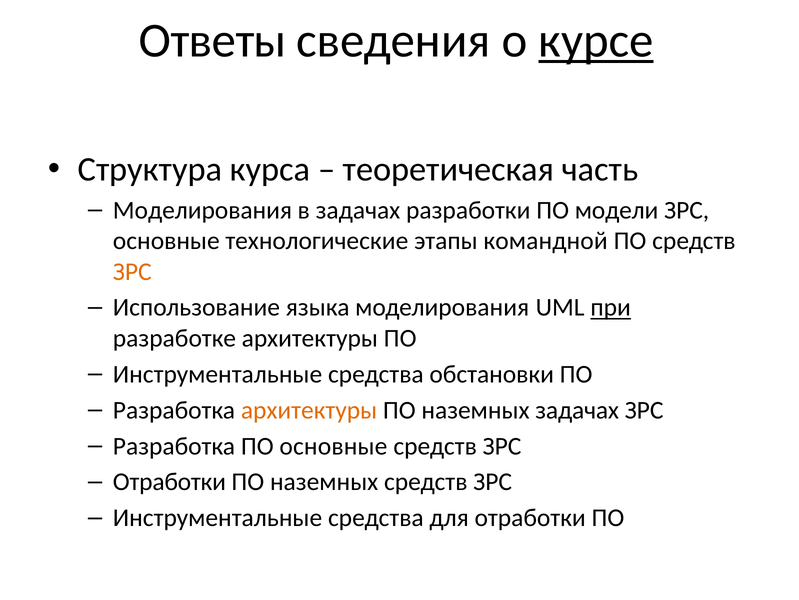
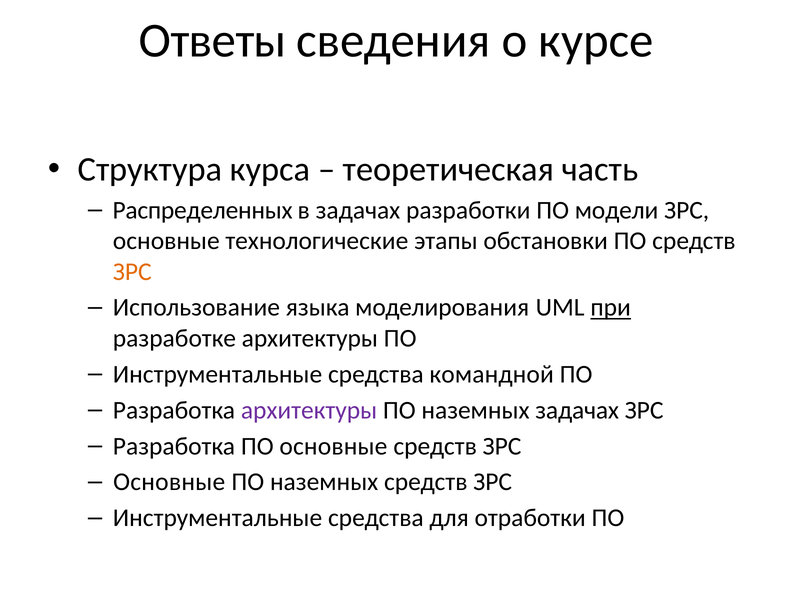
курсе underline: present -> none
Моделирования at (202, 210): Моделирования -> Распределенных
командной: командной -> обстановки
обстановки: обстановки -> командной
архитектуры at (309, 410) colour: orange -> purple
Отработки at (169, 481): Отработки -> Основные
